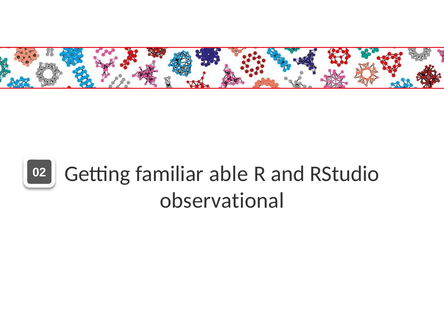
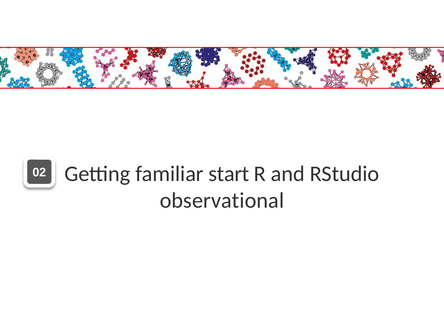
able: able -> start
